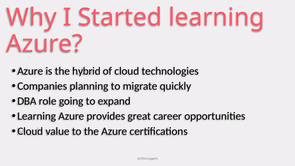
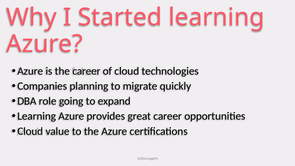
the hybrid: hybrid -> career
